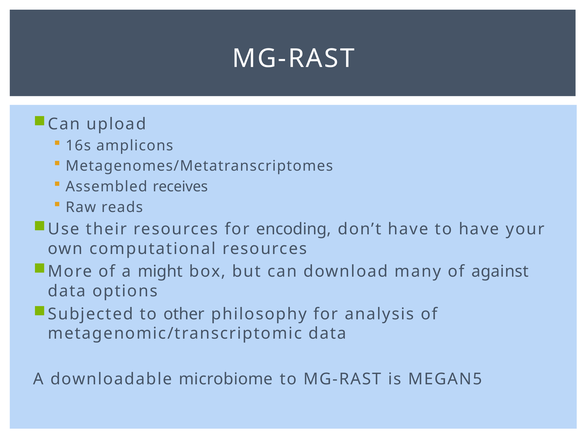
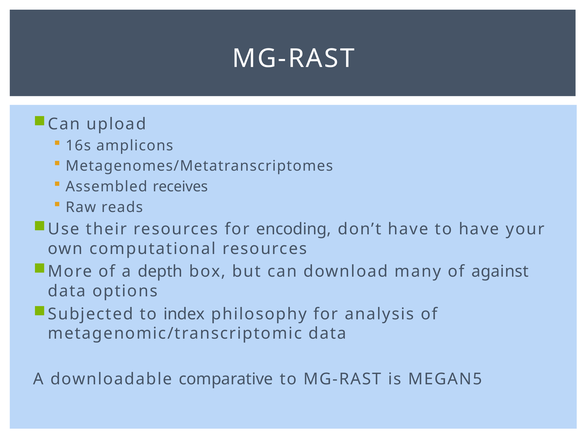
might: might -> depth
other: other -> index
microbiome: microbiome -> comparative
